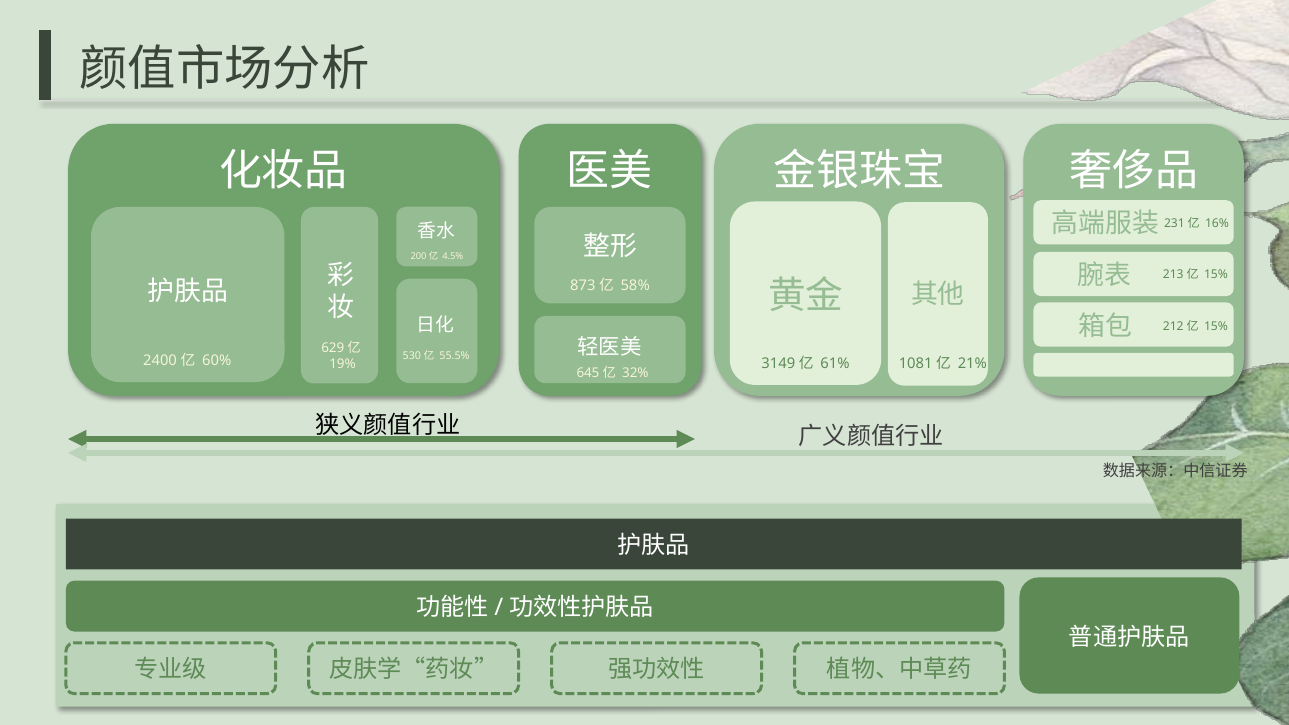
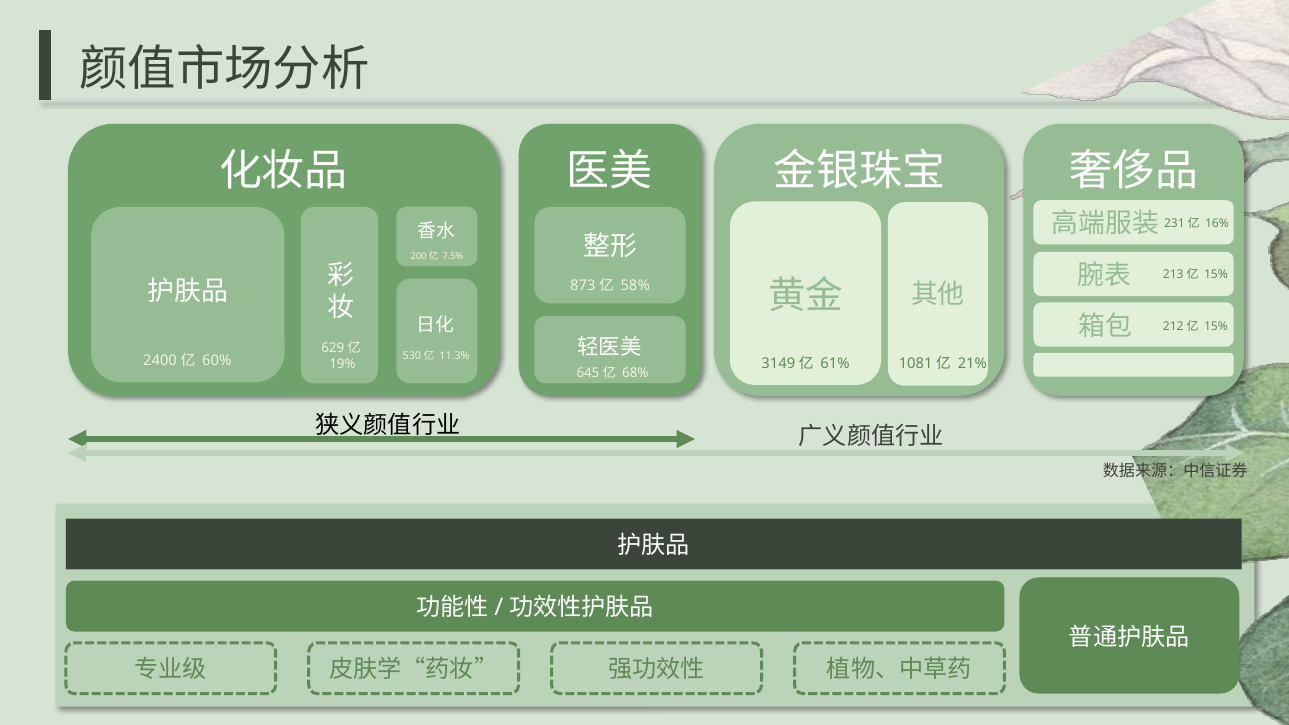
4.5%: 4.5% -> 7.5%
55.5%: 55.5% -> 11.3%
32%: 32% -> 68%
